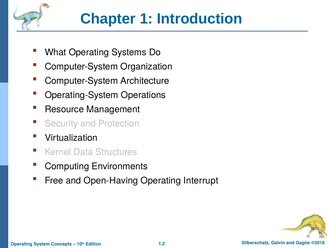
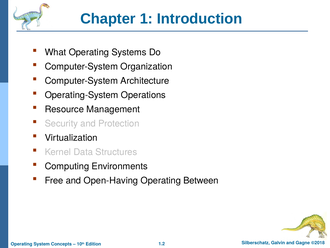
Interrupt: Interrupt -> Between
